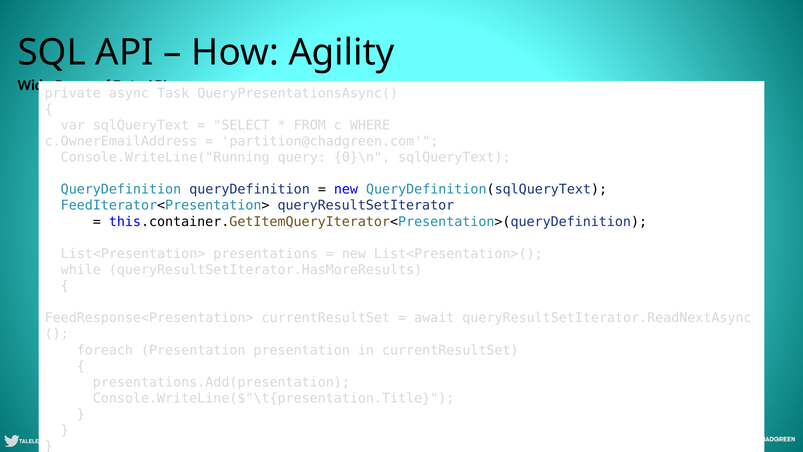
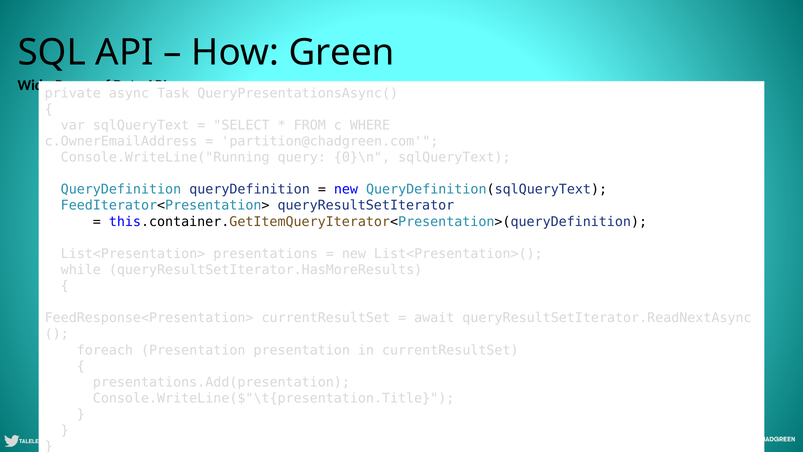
Agility: Agility -> Green
